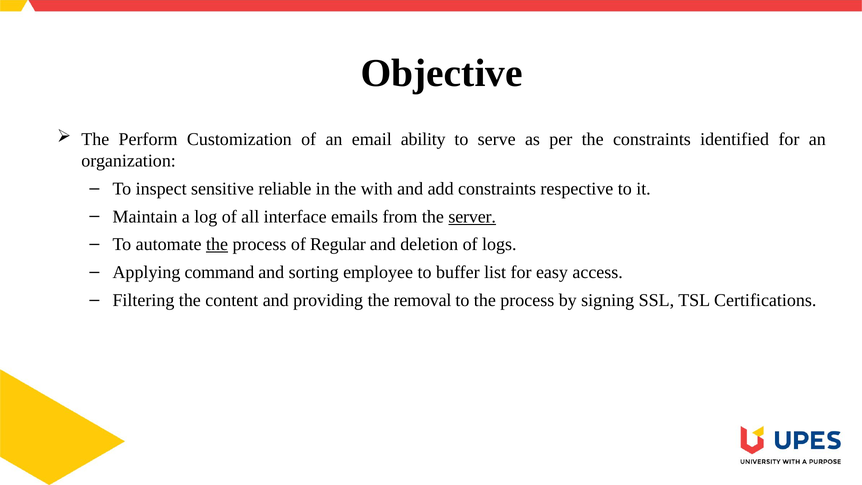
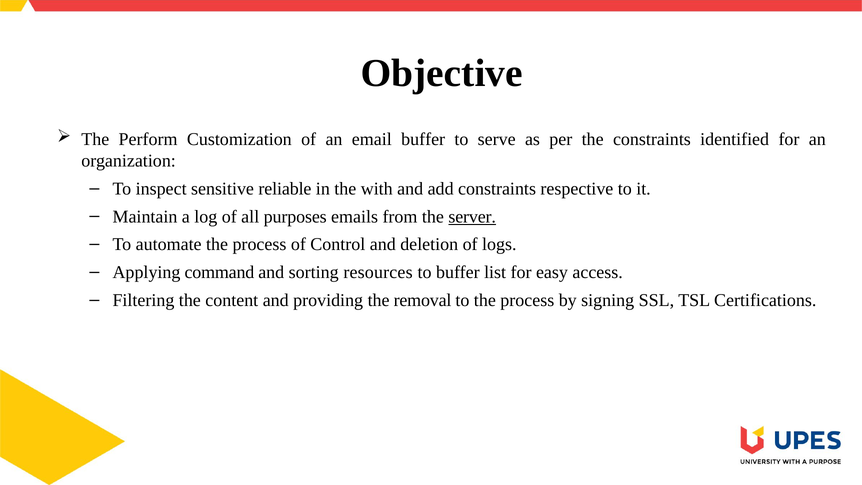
email ability: ability -> buffer
interface: interface -> purposes
the at (217, 244) underline: present -> none
Regular: Regular -> Control
employee: employee -> resources
